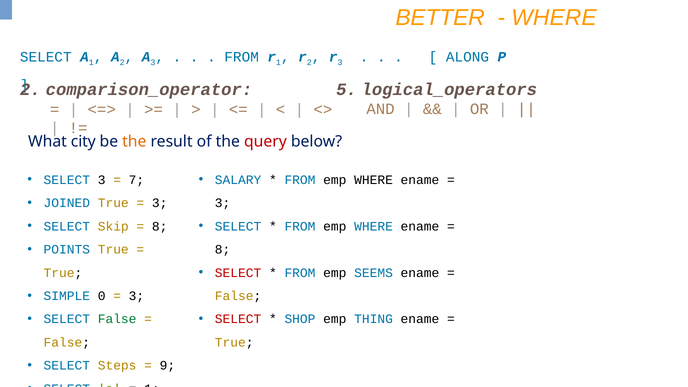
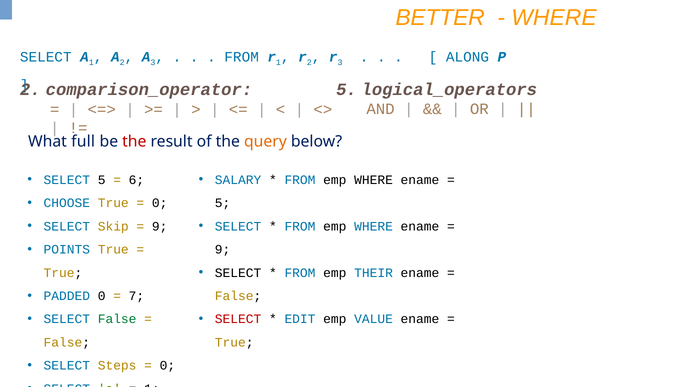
city: city -> full
the at (134, 142) colour: orange -> red
query colour: red -> orange
SELECT 3: 3 -> 5
7: 7 -> 6
JOINED: JOINED -> CHOOSE
3 at (160, 203): 3 -> 0
3 at (223, 203): 3 -> 5
8 at (160, 226): 8 -> 9
8 at (223, 250): 8 -> 9
SELECT at (238, 273) colour: red -> black
SEEMS: SEEMS -> THEIR
SIMPLE: SIMPLE -> PADDED
3 at (136, 296): 3 -> 7
SHOP: SHOP -> EDIT
THING: THING -> VALUE
9 at (167, 366): 9 -> 0
